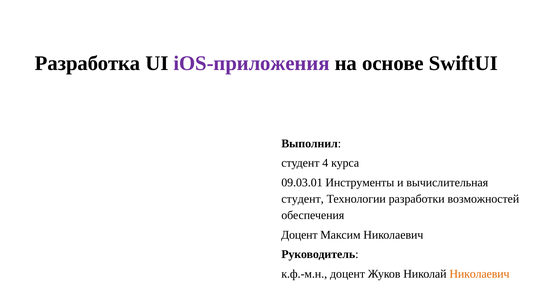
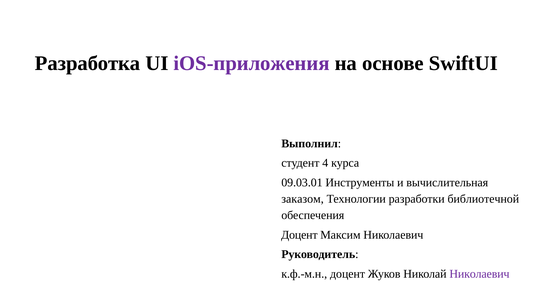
студент at (303, 199): студент -> заказом
возможностей: возможностей -> библиотечной
Николаевич at (479, 274) colour: orange -> purple
